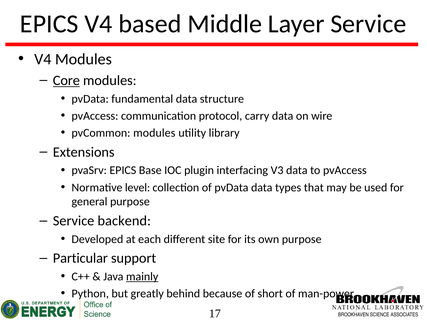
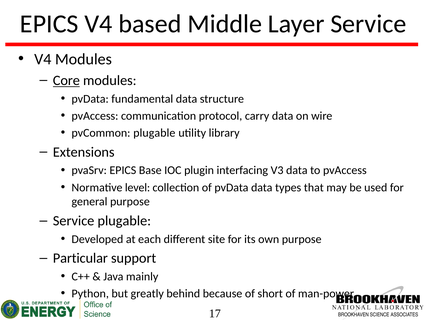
pvCommon modules: modules -> plugable
Service backend: backend -> plugable
mainly underline: present -> none
